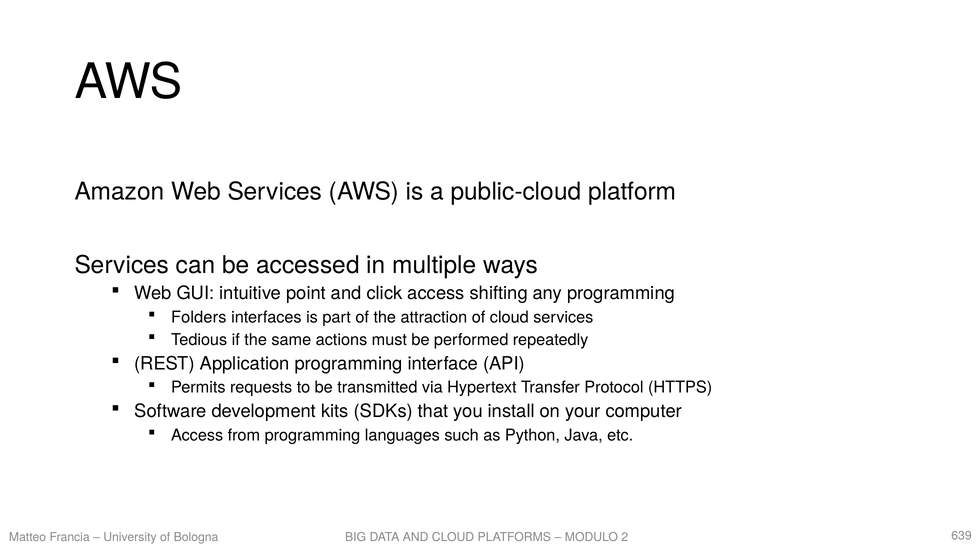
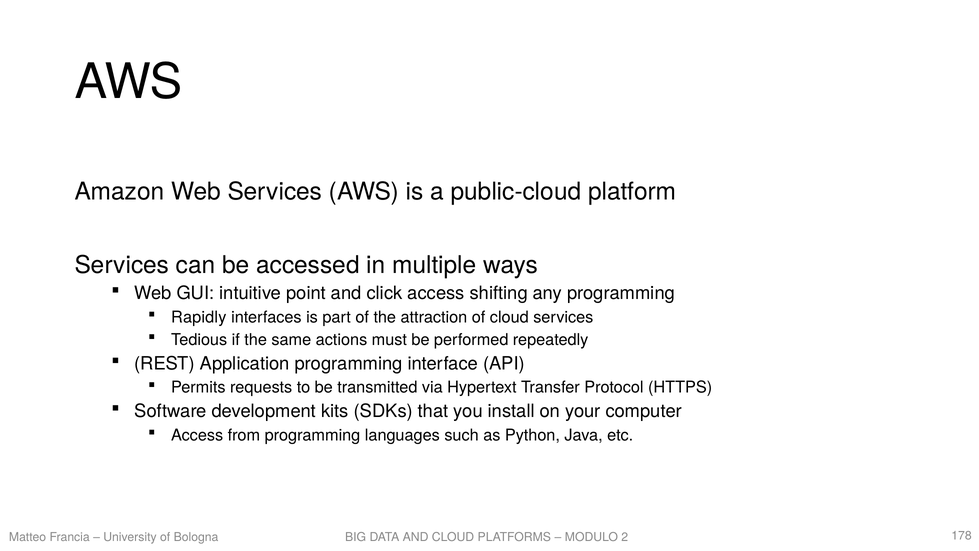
Folders: Folders -> Rapidly
639: 639 -> 178
